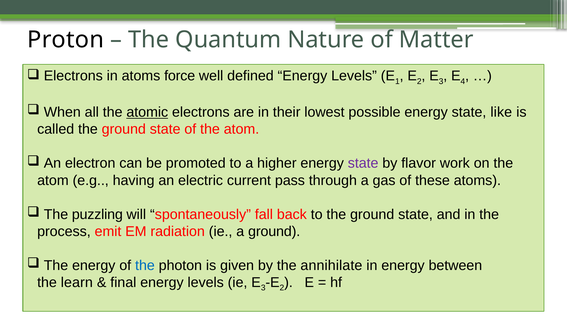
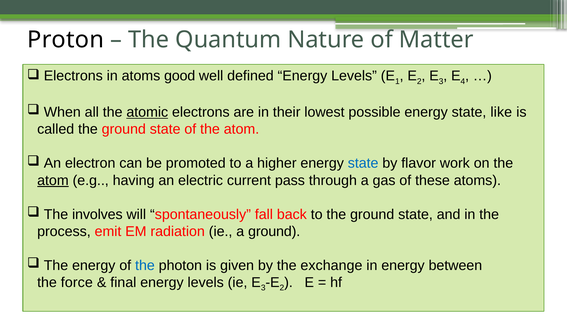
force: force -> good
state at (363, 163) colour: purple -> blue
atom at (53, 180) underline: none -> present
puzzling: puzzling -> involves
annihilate: annihilate -> exchange
learn: learn -> force
